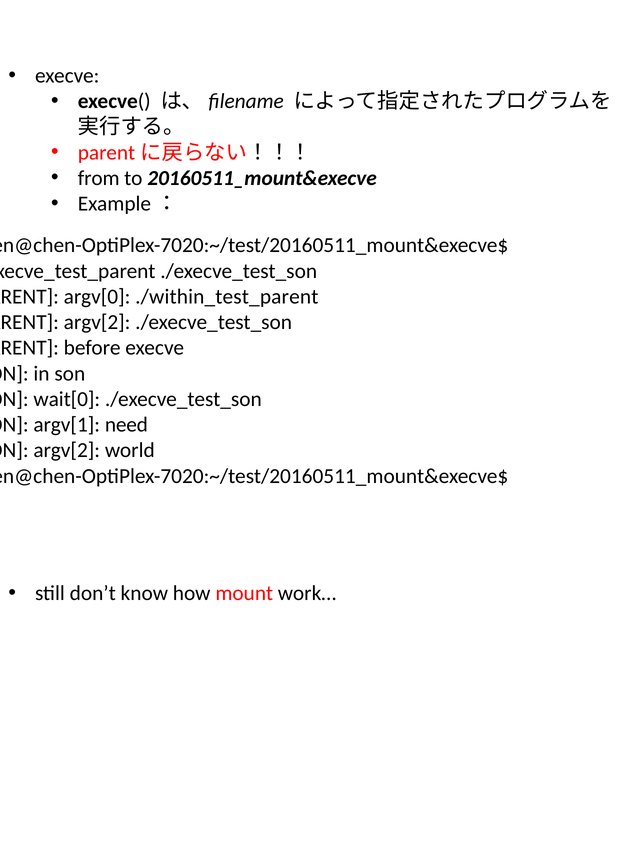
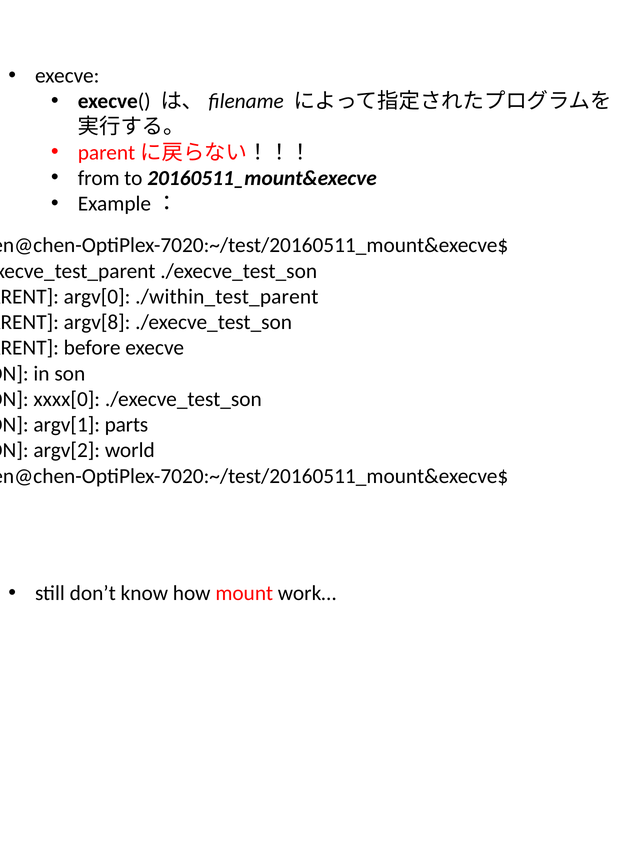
argv[2 at (97, 323): argv[2 -> argv[8
wait[0: wait[0 -> xxxx[0
need: need -> parts
